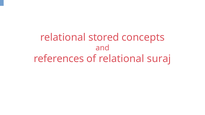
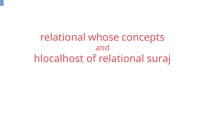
stored: stored -> whose
references: references -> hlocalhost
